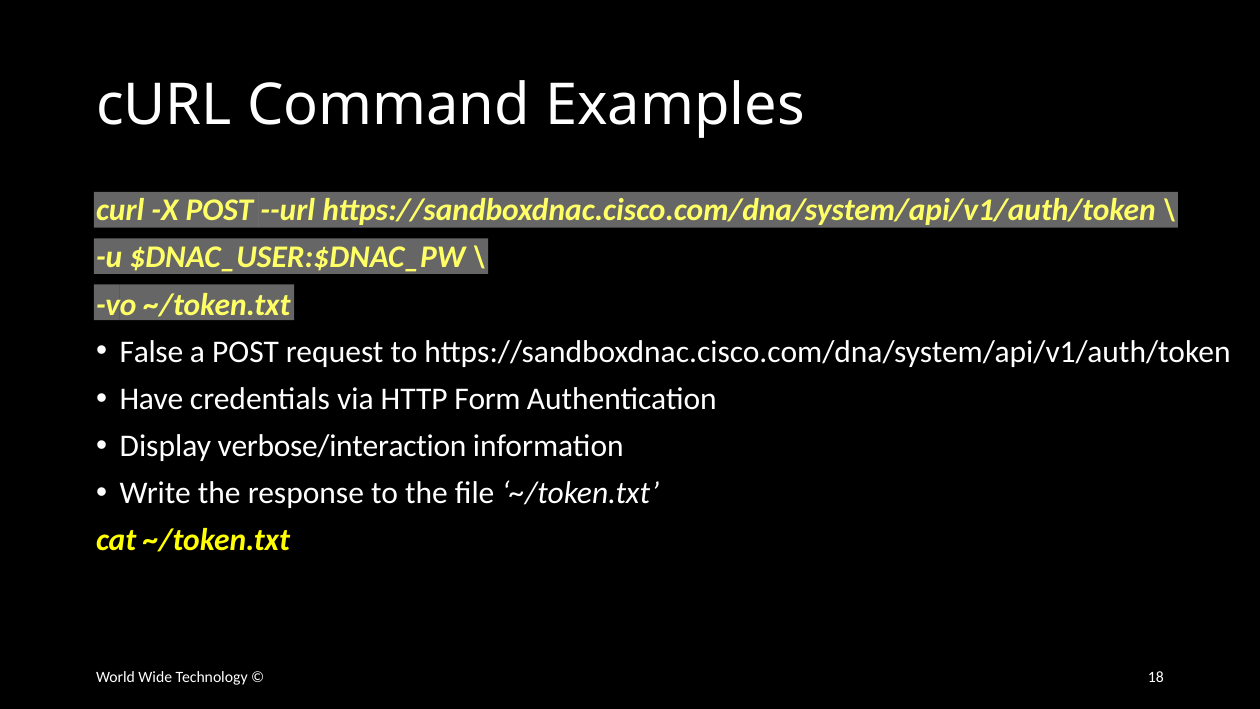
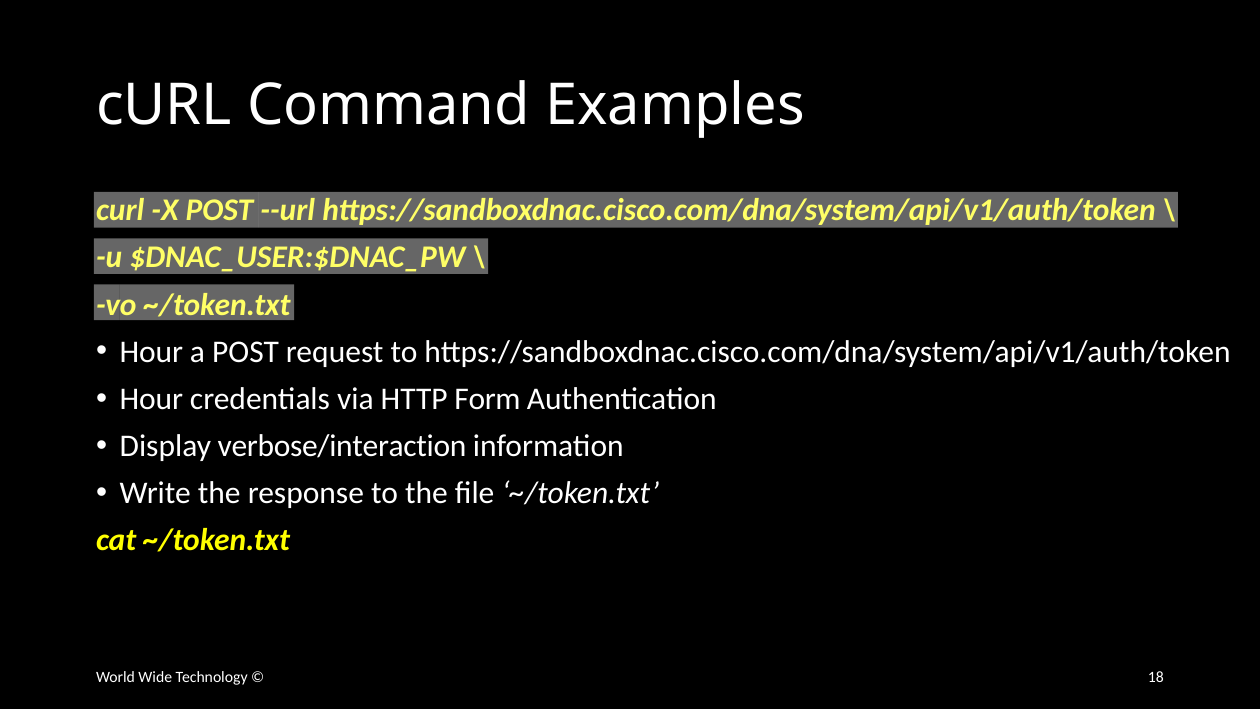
False at (151, 352): False -> Hour
Have at (151, 399): Have -> Hour
